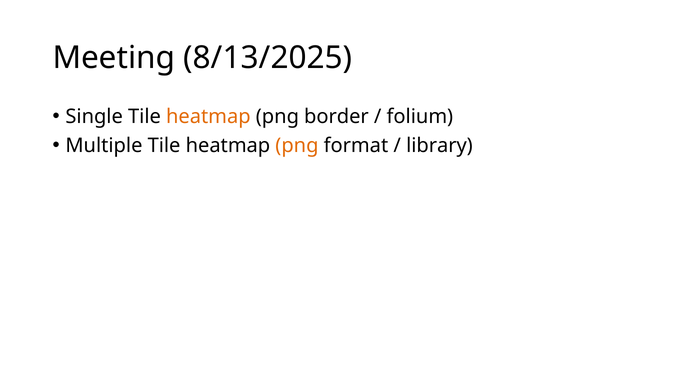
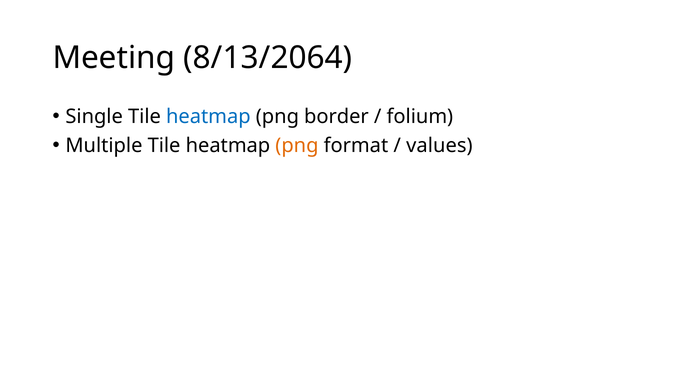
8/13/2025: 8/13/2025 -> 8/13/2064
heatmap at (208, 116) colour: orange -> blue
library: library -> values
